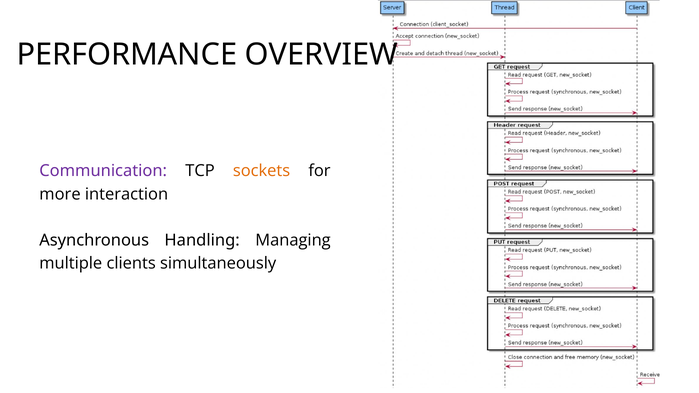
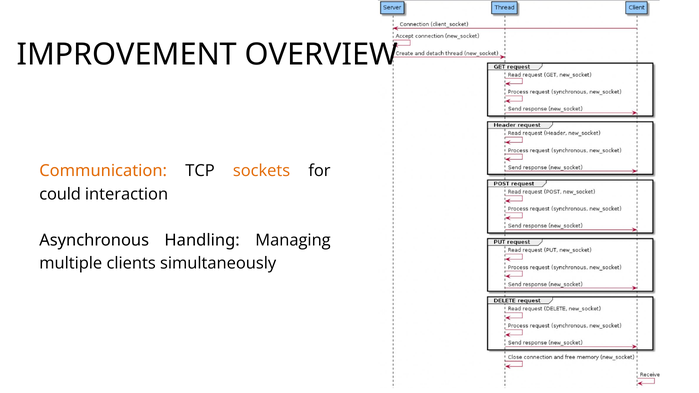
PERFORMANCE: PERFORMANCE -> IMPROVEMENT
Communication colour: purple -> orange
more: more -> could
